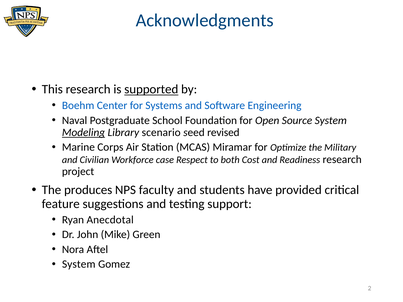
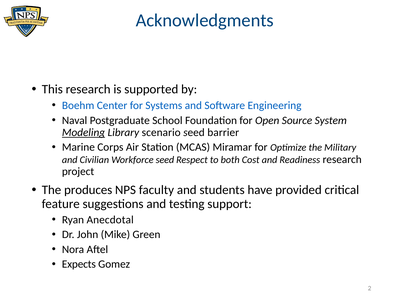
supported underline: present -> none
revised: revised -> barrier
Workforce case: case -> seed
System at (79, 265): System -> Expects
